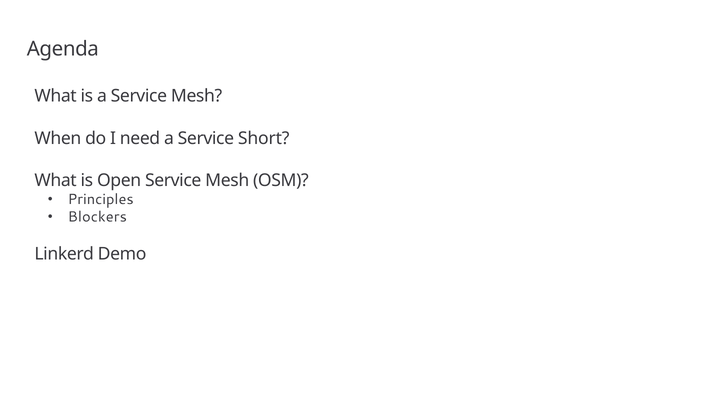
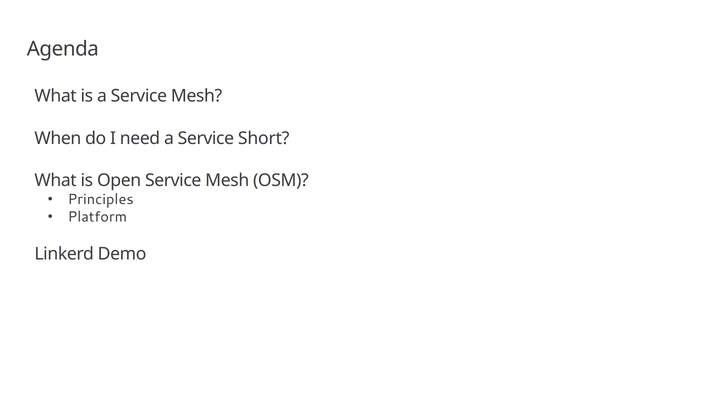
Blockers: Blockers -> Platform
